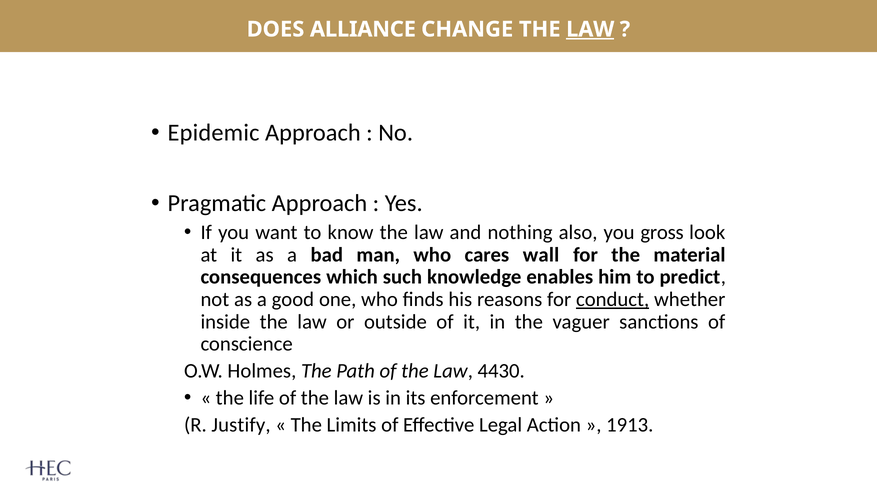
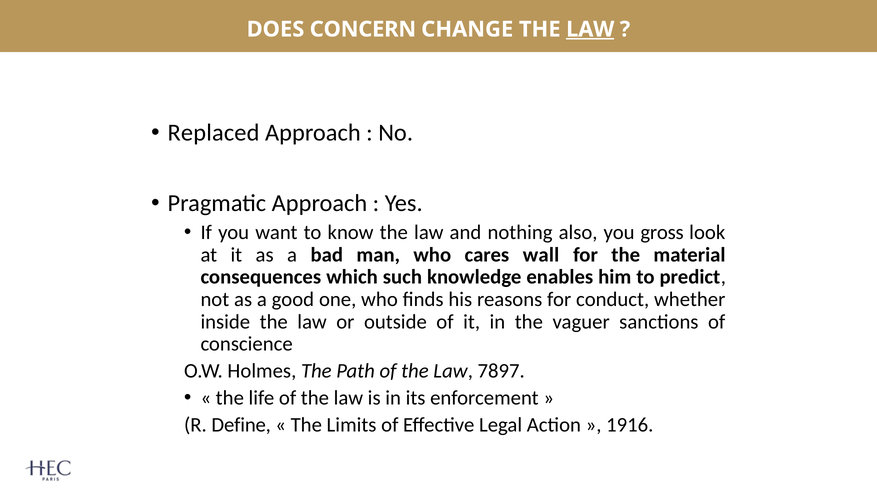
ALLIANCE: ALLIANCE -> CONCERN
Epidemic: Epidemic -> Replaced
conduct underline: present -> none
4430: 4430 -> 7897
Justify: Justify -> Define
1913: 1913 -> 1916
